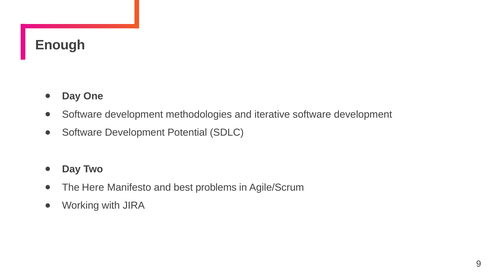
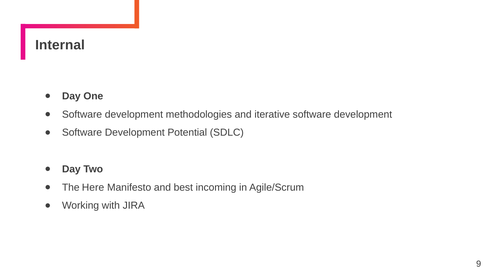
Enough: Enough -> Internal
problems: problems -> incoming
